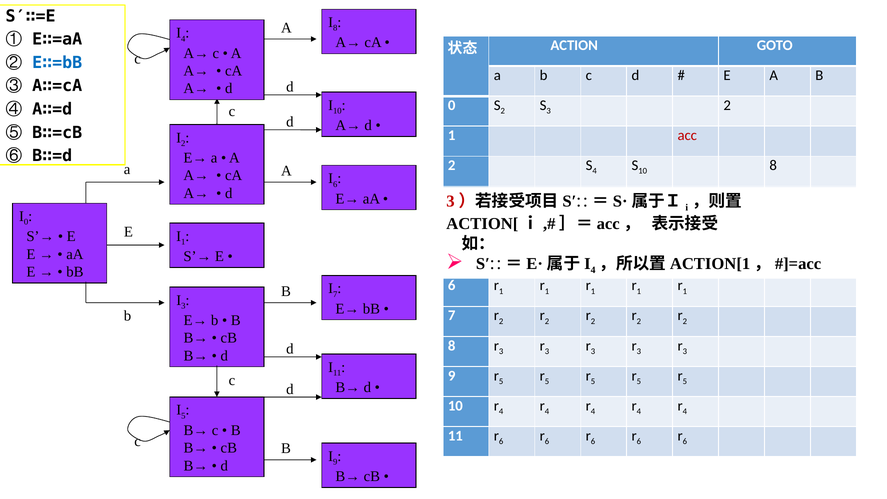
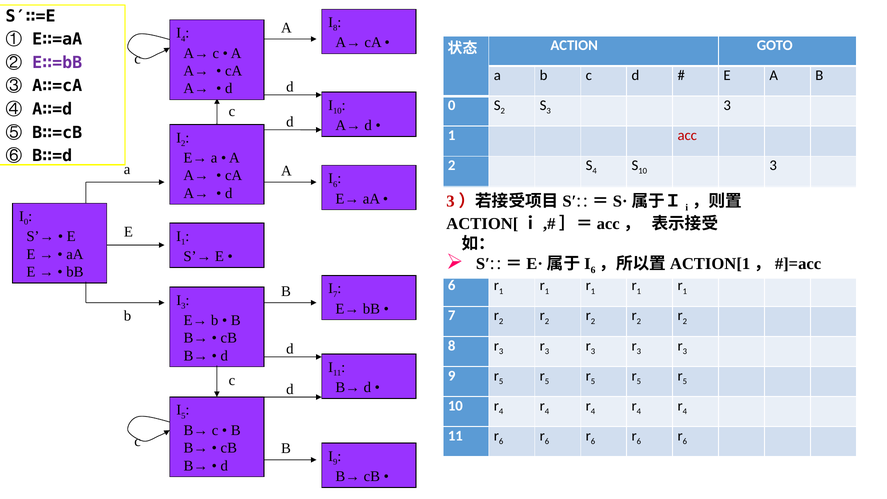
E∷=bB colour: blue -> purple
2 at (727, 105): 2 -> 3
8 at (773, 165): 8 -> 3
4 at (593, 270): 4 -> 6
